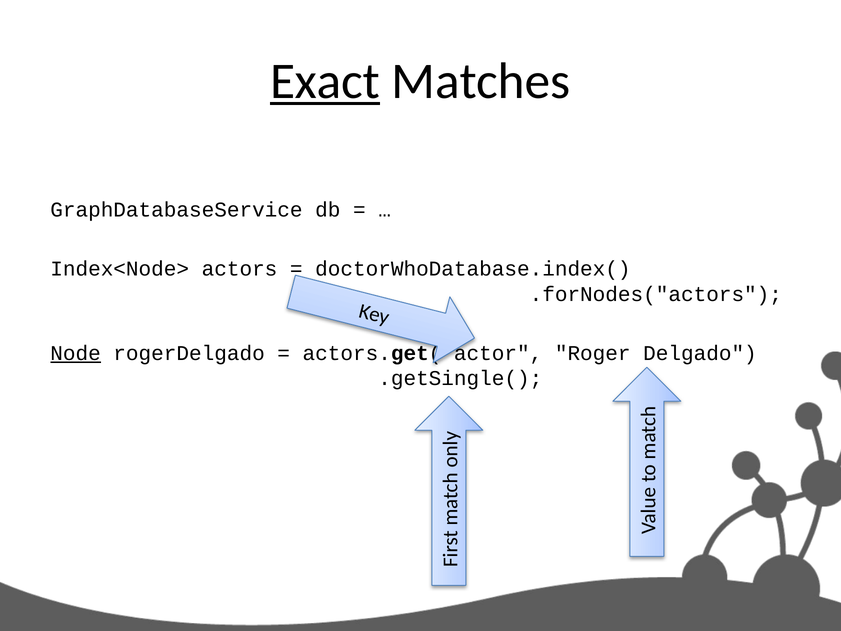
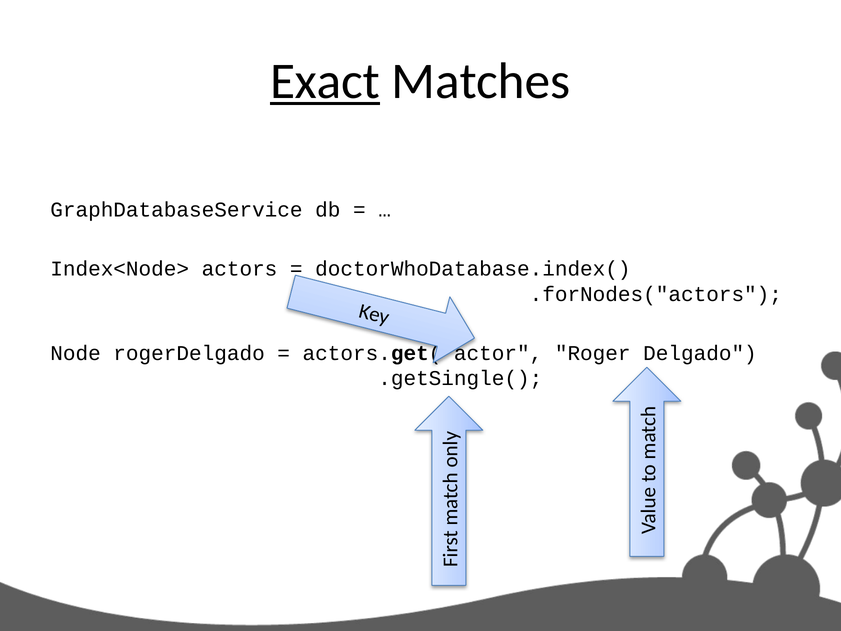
Node underline: present -> none
